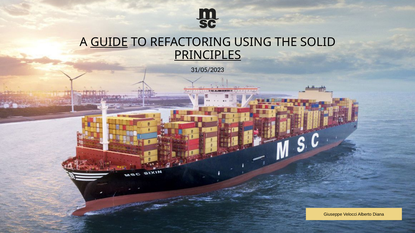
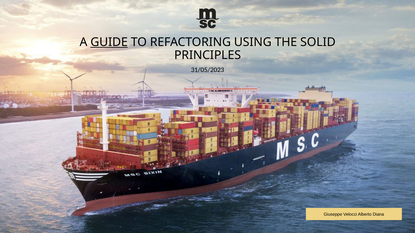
PRINCIPLES underline: present -> none
